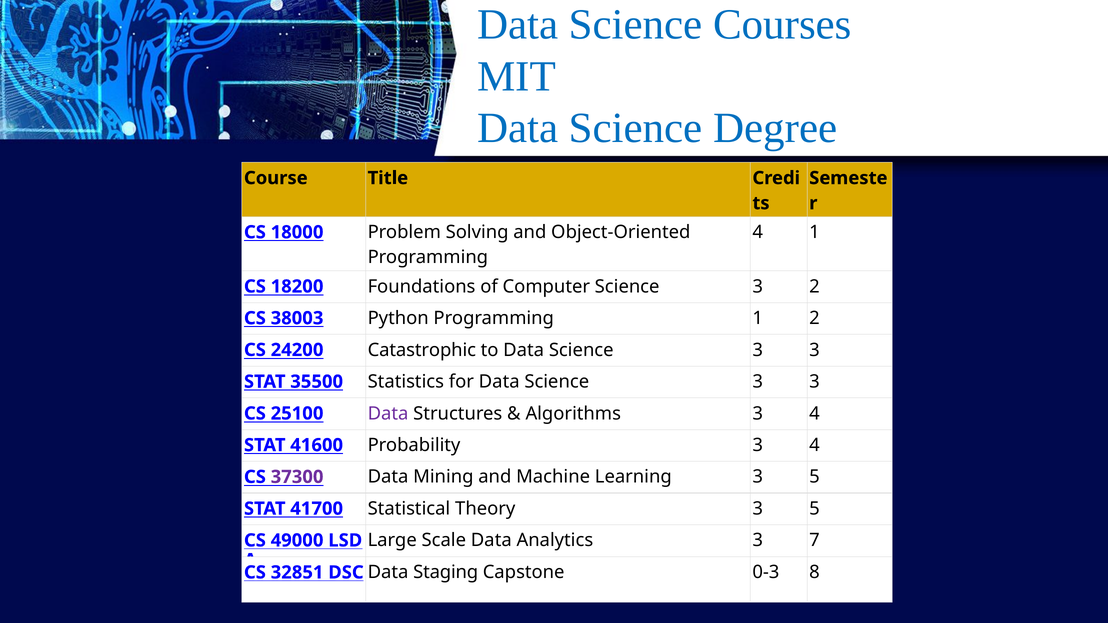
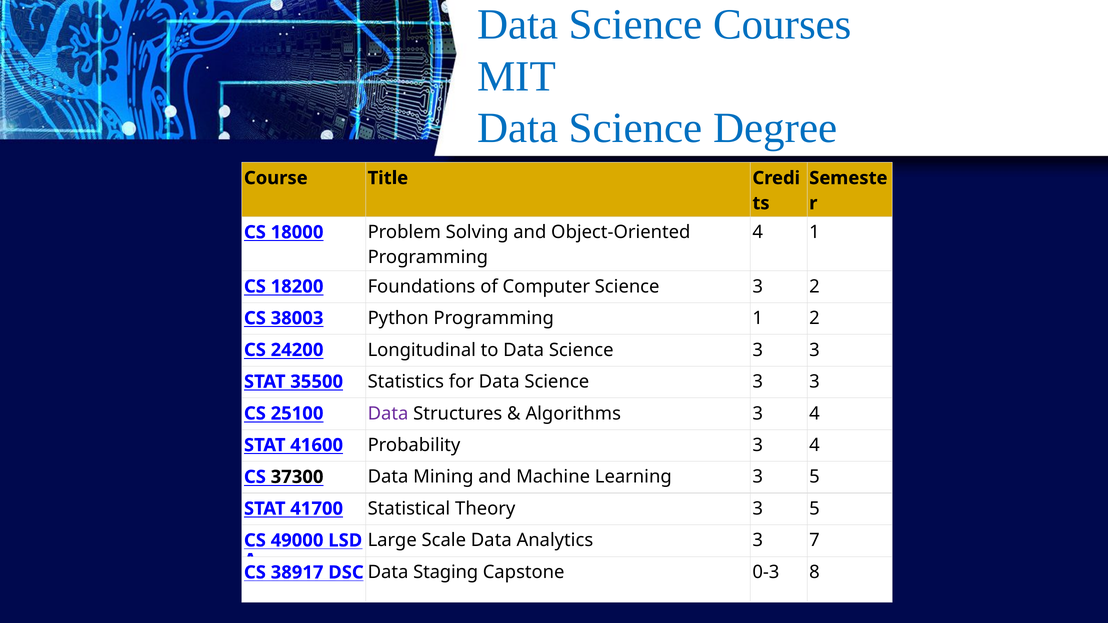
Catastrophic: Catastrophic -> Longitudinal
37300 colour: purple -> black
32851: 32851 -> 38917
